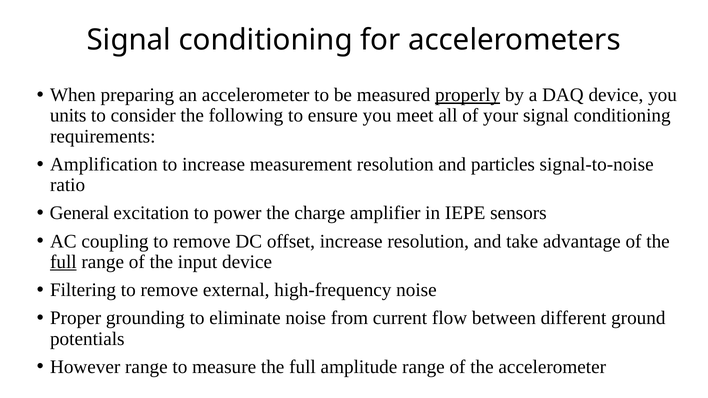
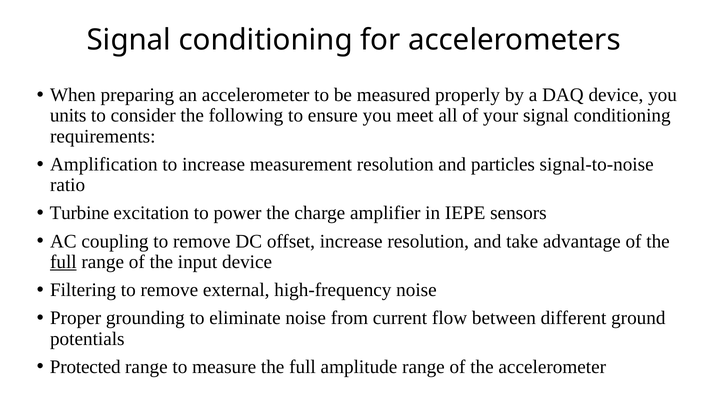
properly underline: present -> none
General: General -> Turbine
However: However -> Protected
